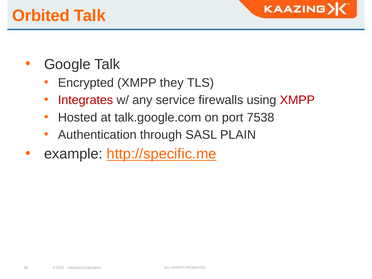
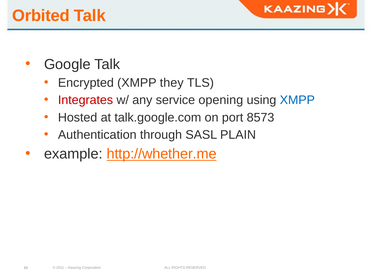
firewalls: firewalls -> opening
XMPP at (297, 100) colour: red -> blue
7538: 7538 -> 8573
http://specific.me: http://specific.me -> http://whether.me
